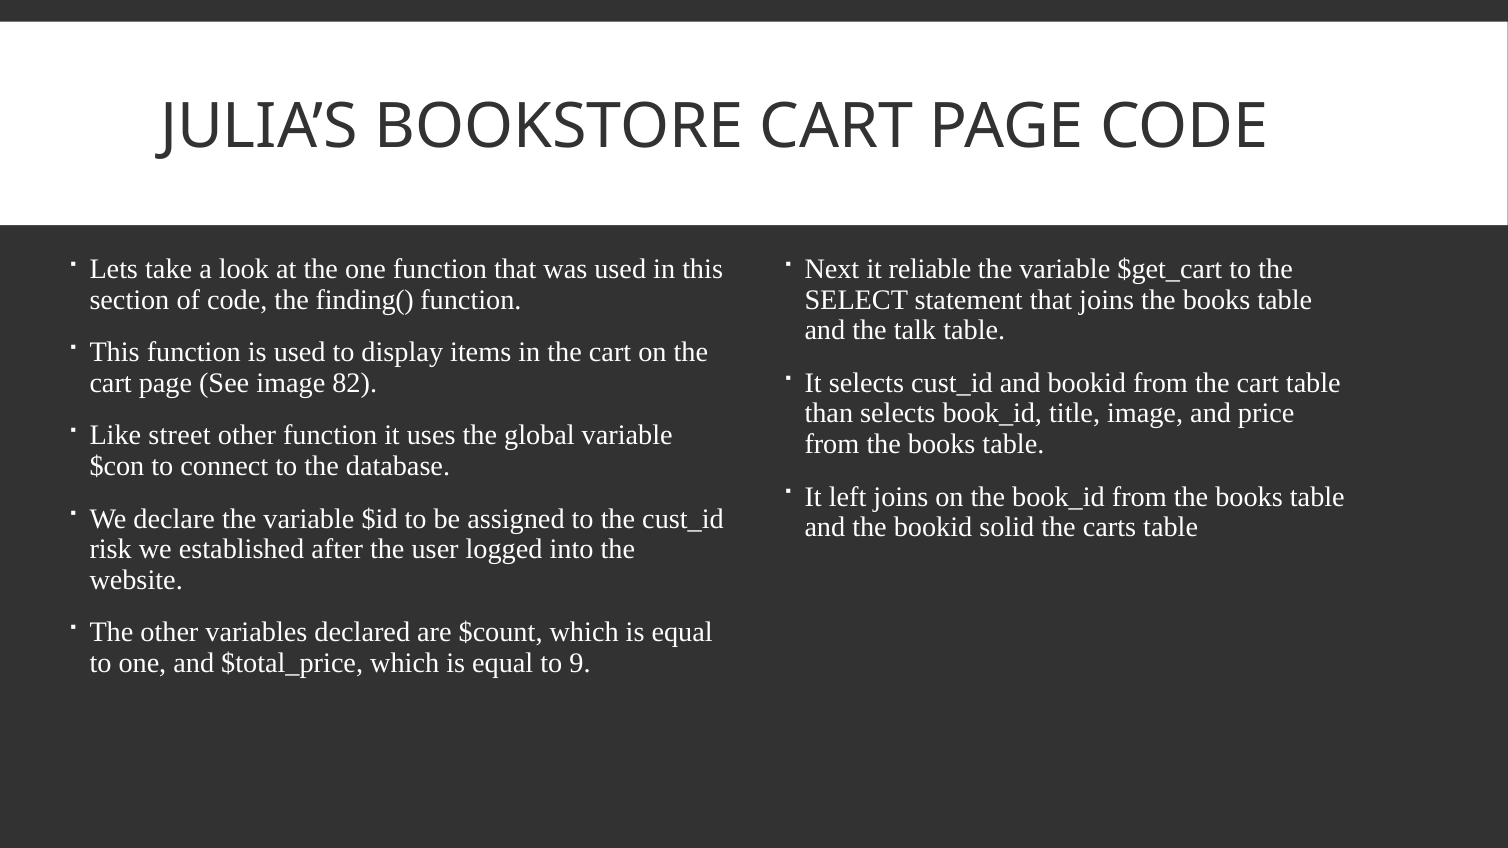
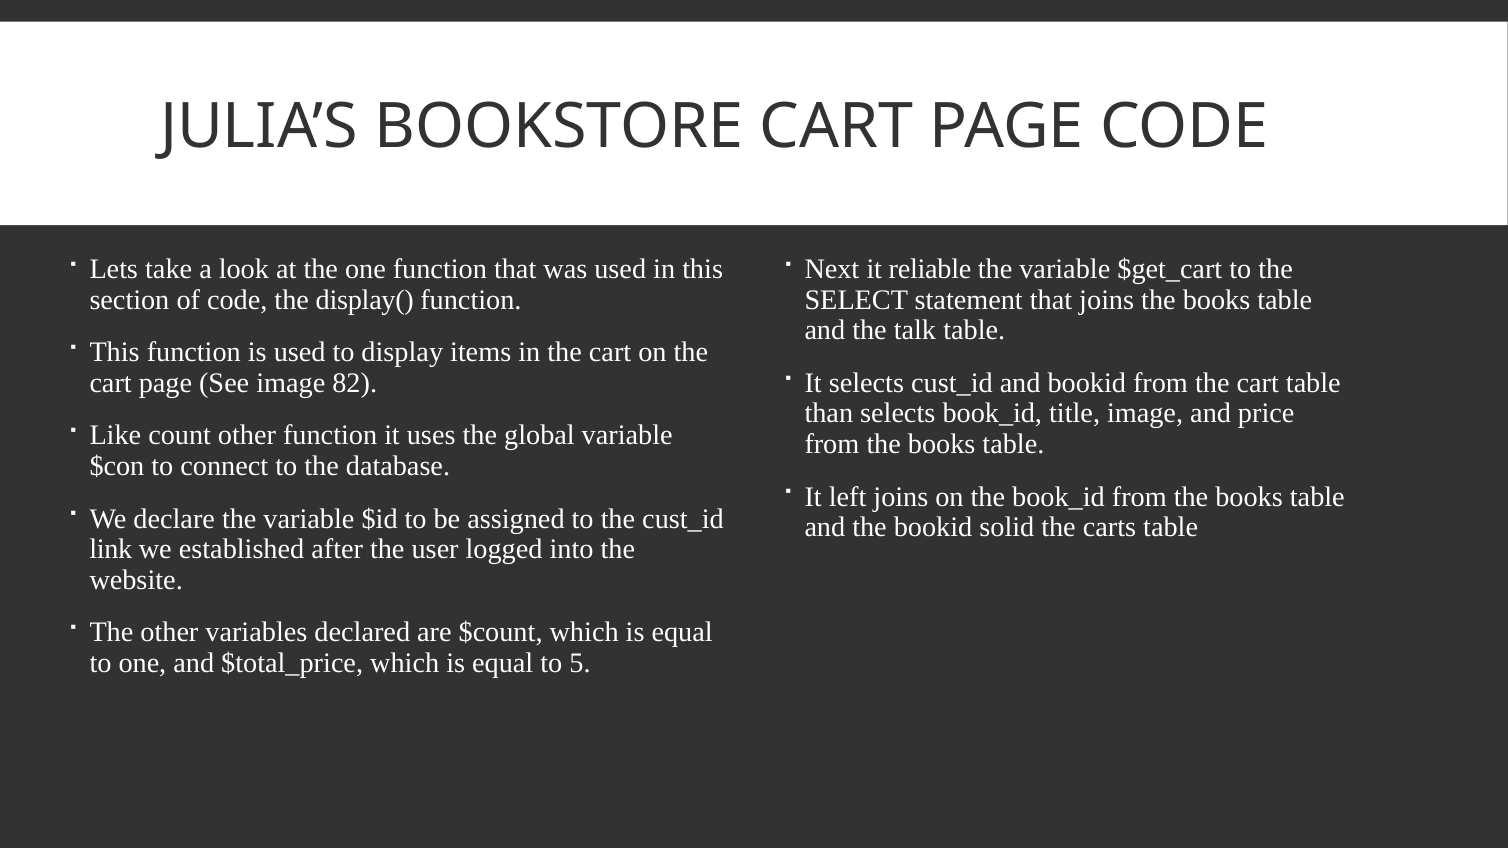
finding(: finding( -> display(
street: street -> count
risk: risk -> link
9: 9 -> 5
